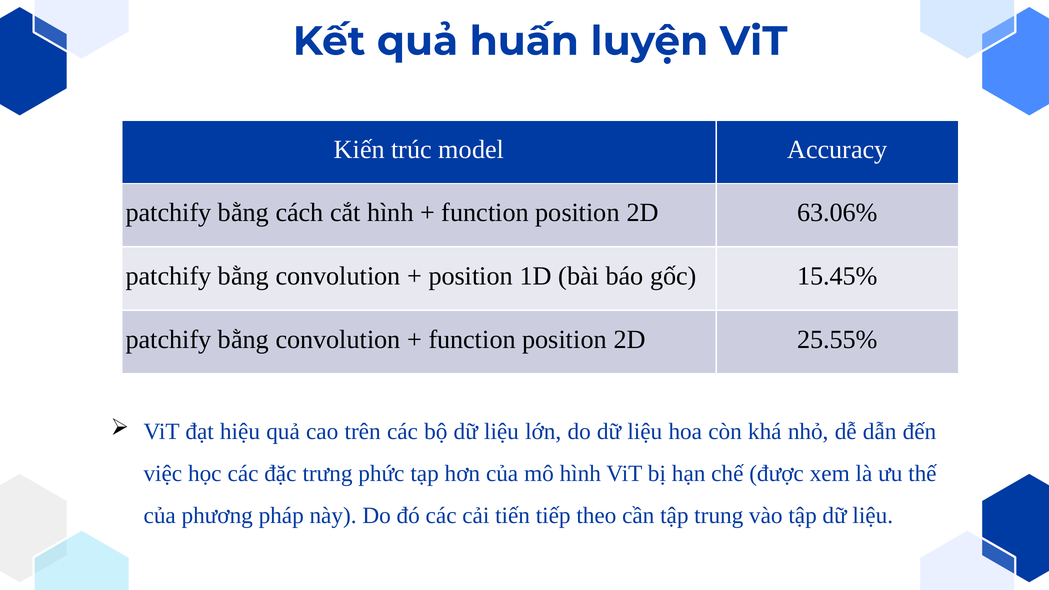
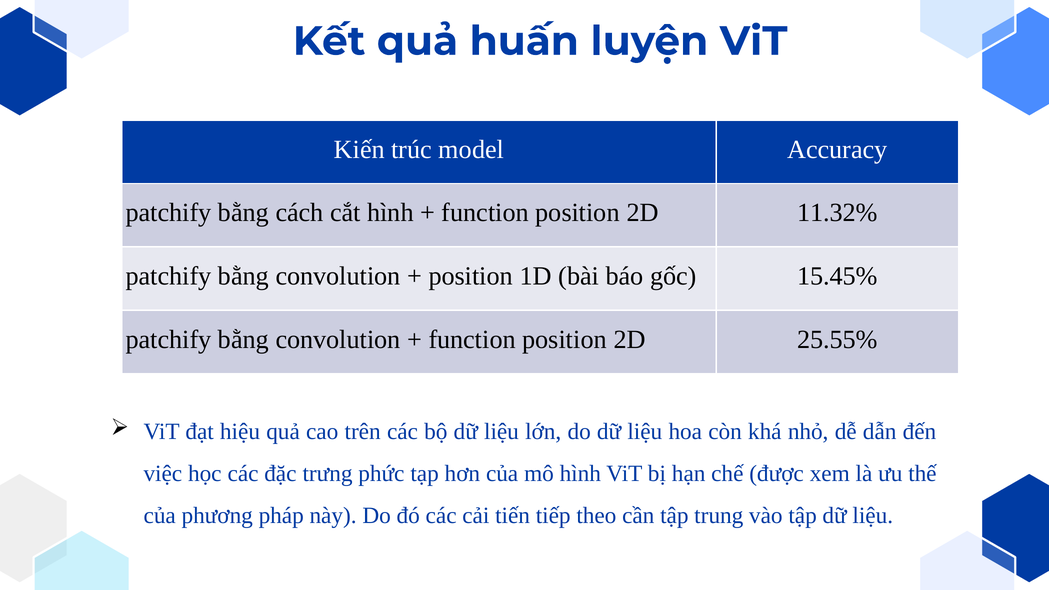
63.06%: 63.06% -> 11.32%
